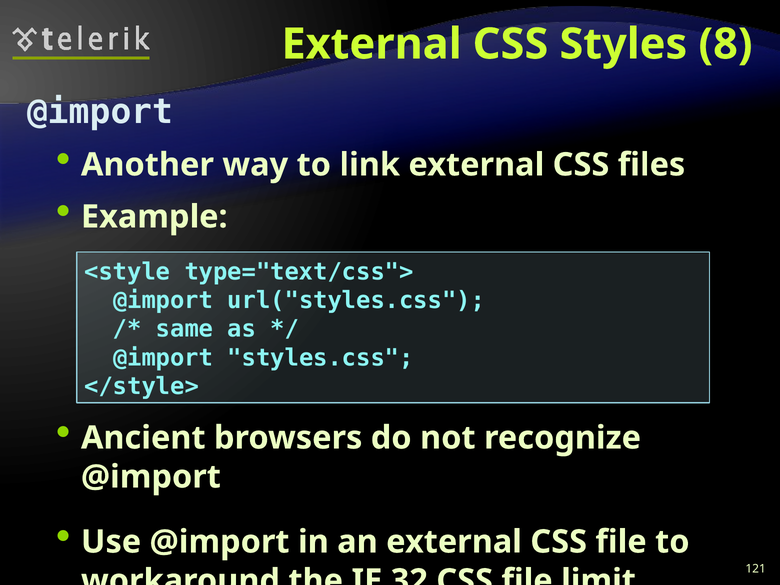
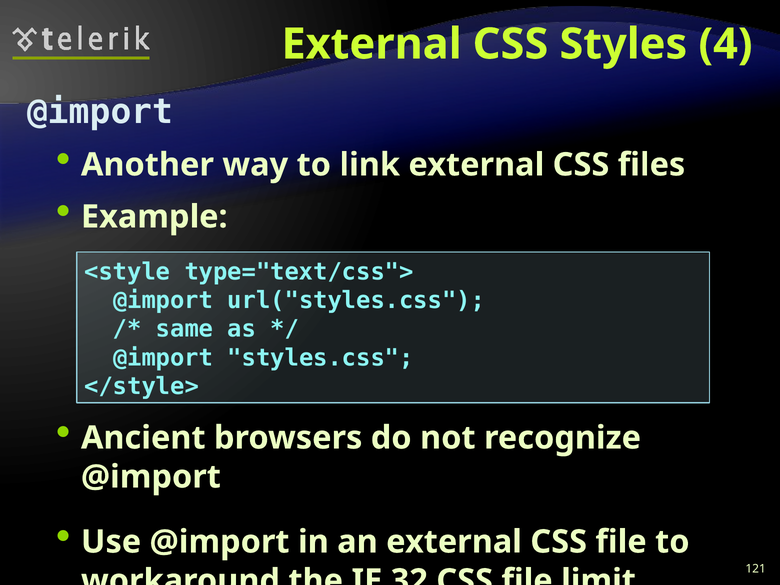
8: 8 -> 4
